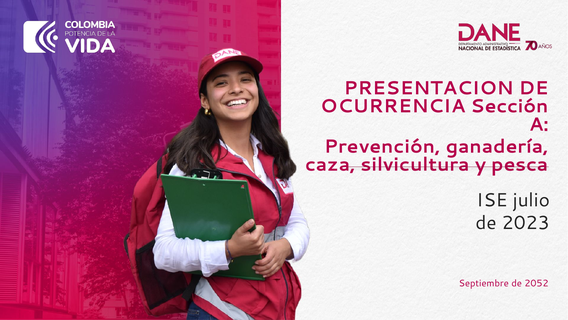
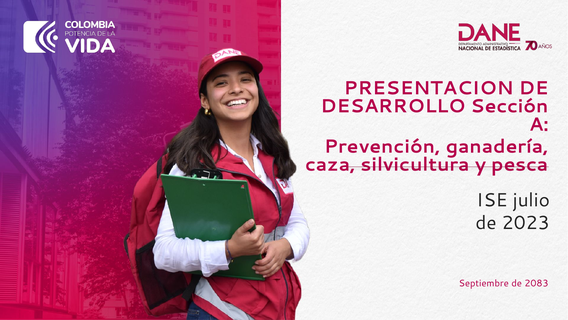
OCURRENCIA: OCURRENCIA -> DESARROLLO
2052: 2052 -> 2083
